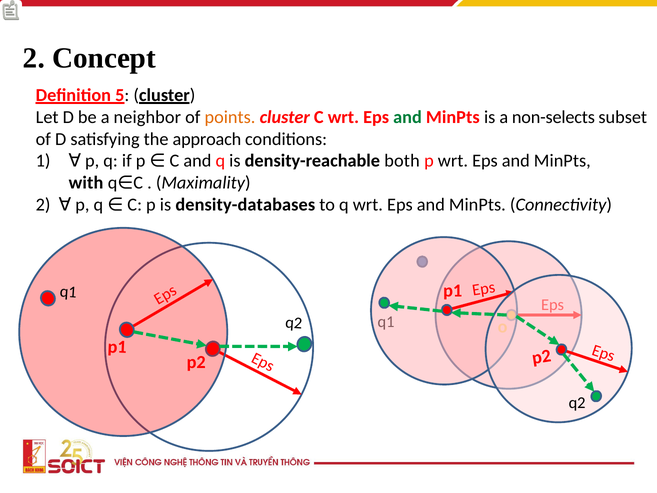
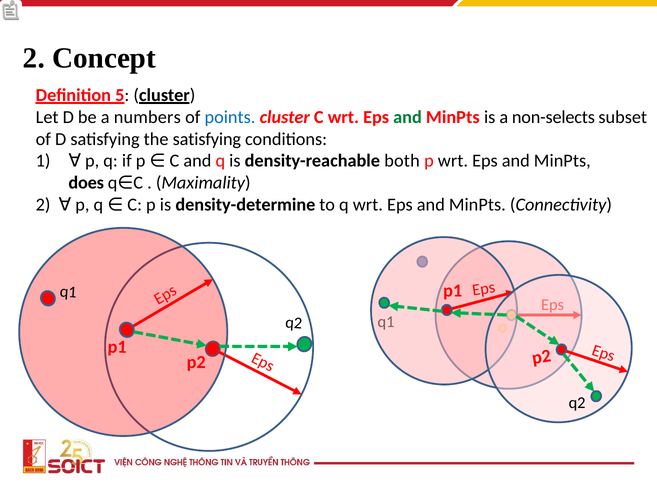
neighbor: neighbor -> numbers
points colour: orange -> blue
the approach: approach -> satisfying
with: with -> does
density-databases: density-databases -> density-determine
